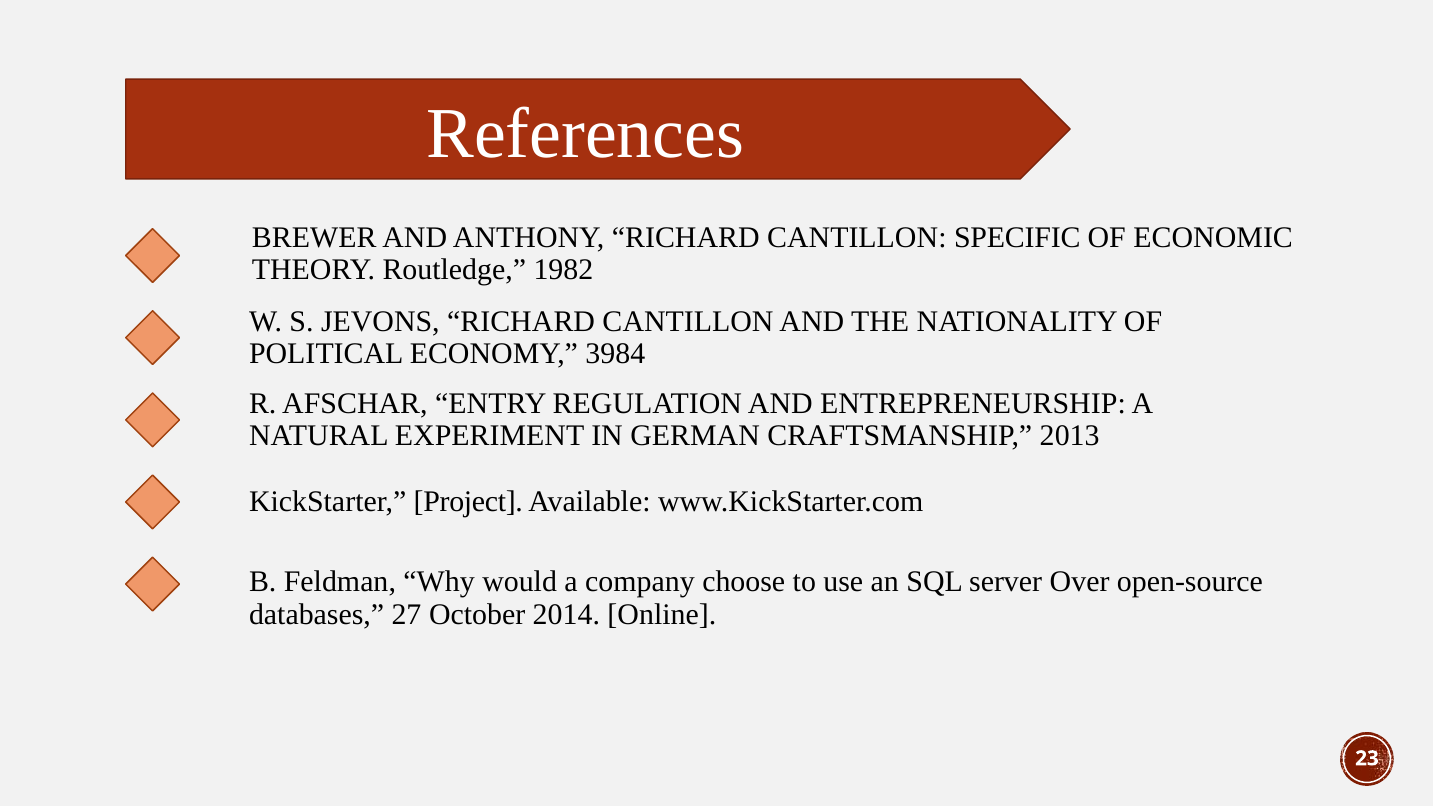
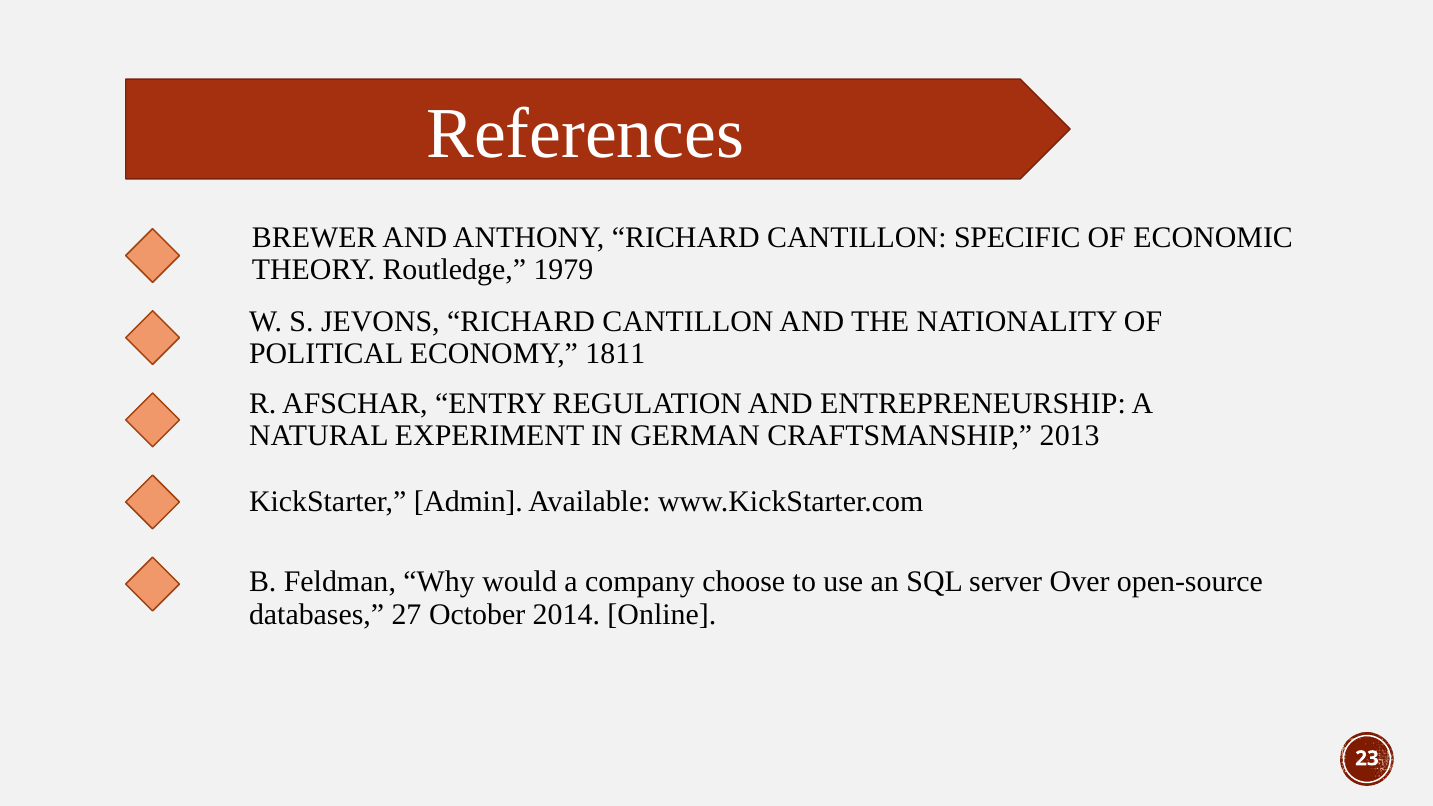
1982: 1982 -> 1979
3984: 3984 -> 1811
Project: Project -> Admin
